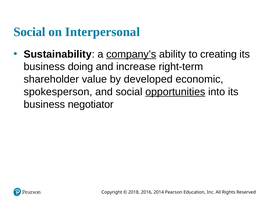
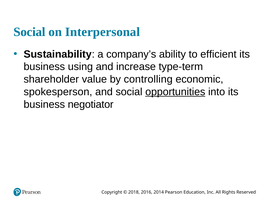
company’s underline: present -> none
creating: creating -> efficient
doing: doing -> using
right-term: right-term -> type-term
developed: developed -> controlling
